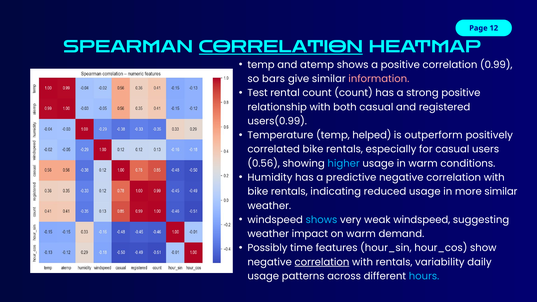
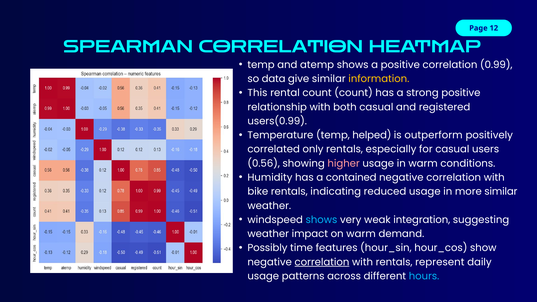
CORRELATION at (281, 47) underline: present -> none
bars: bars -> data
information colour: pink -> yellow
Test: Test -> This
correlated bike: bike -> only
higher colour: light blue -> pink
predictive: predictive -> contained
weak windspeed: windspeed -> integration
variability: variability -> represent
